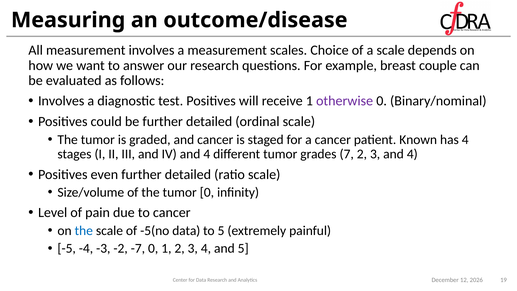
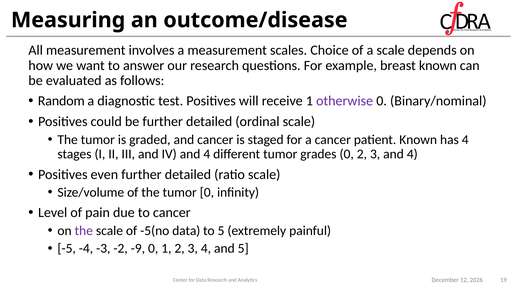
breast couple: couple -> known
Involves at (61, 101): Involves -> Random
grades 7: 7 -> 0
the at (84, 231) colour: blue -> purple
-7: -7 -> -9
